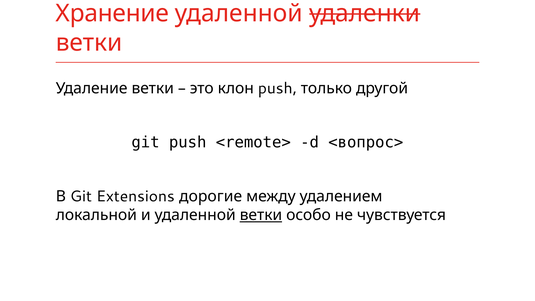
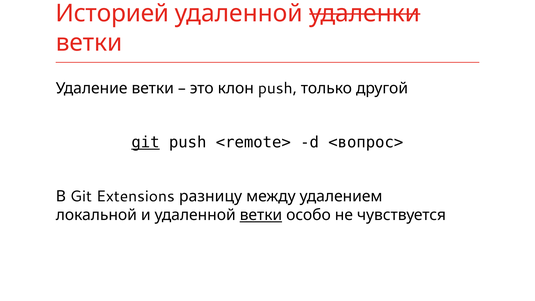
Хранение: Хранение -> Историей
git at (146, 142) underline: none -> present
дорогие: дорогие -> разницу
